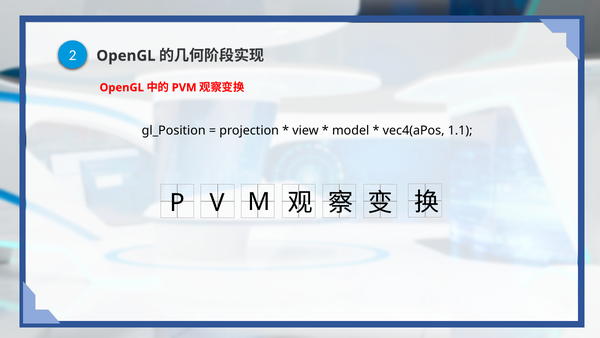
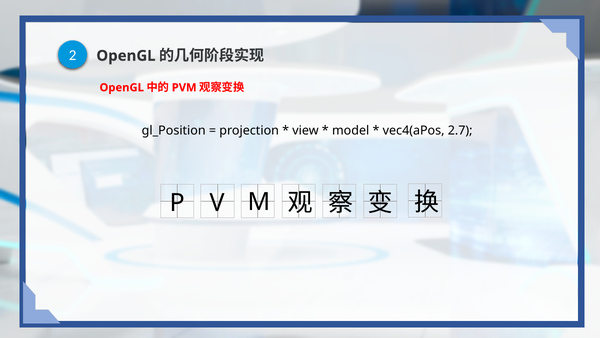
1.1: 1.1 -> 2.7
